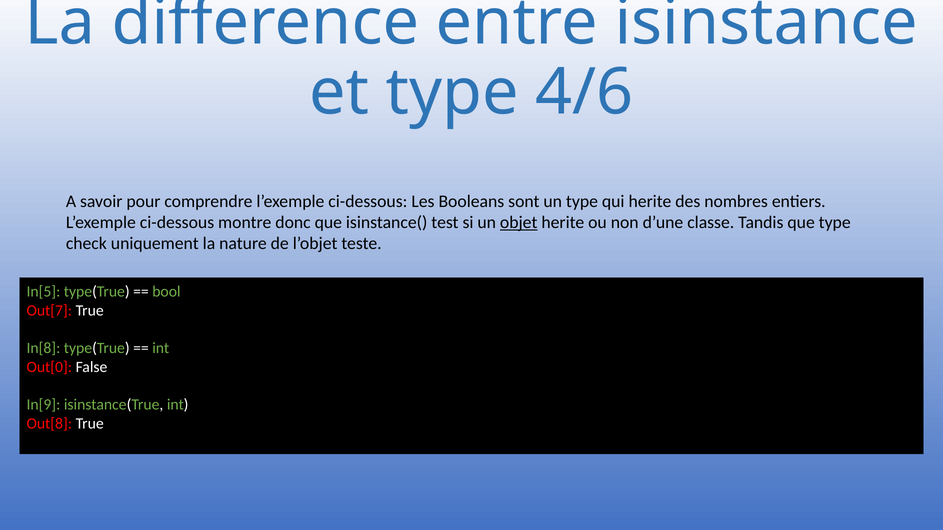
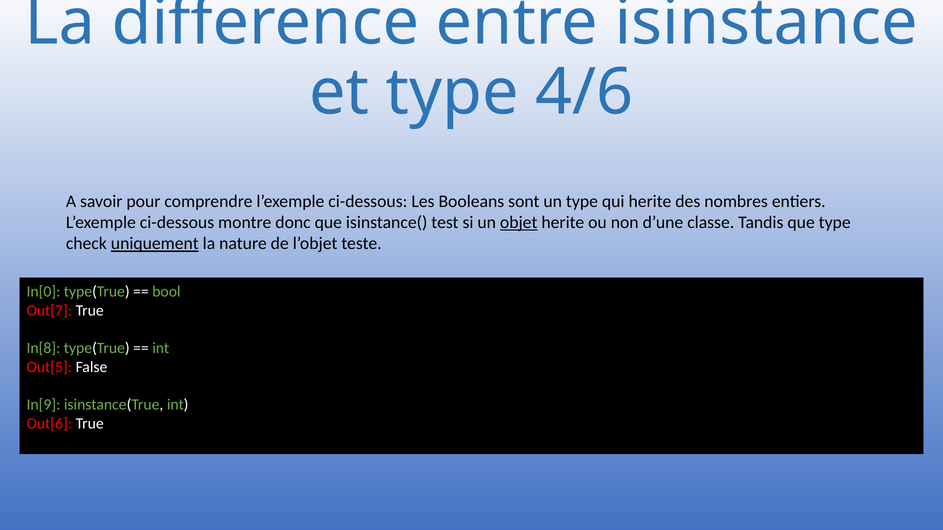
uniquement underline: none -> present
In[5: In[5 -> In[0
Out[0: Out[0 -> Out[5
Out[8: Out[8 -> Out[6
